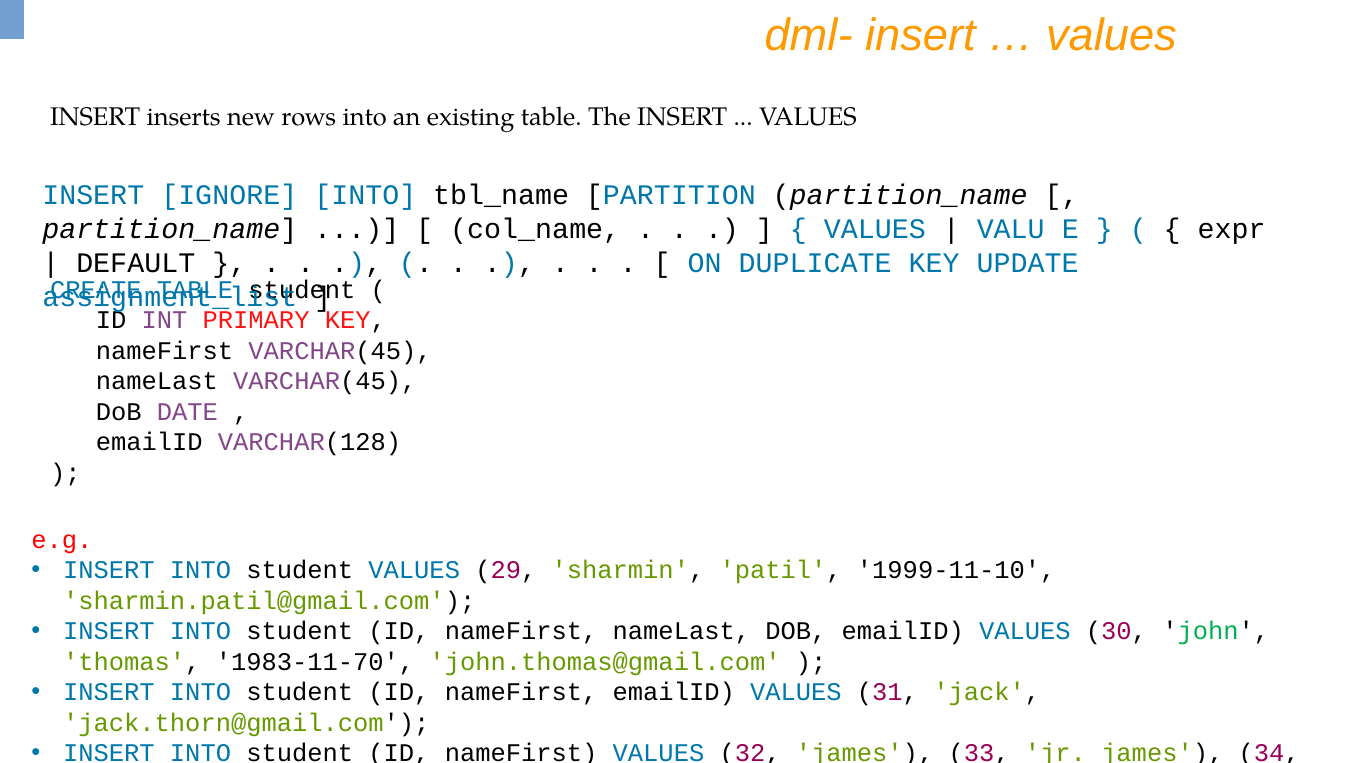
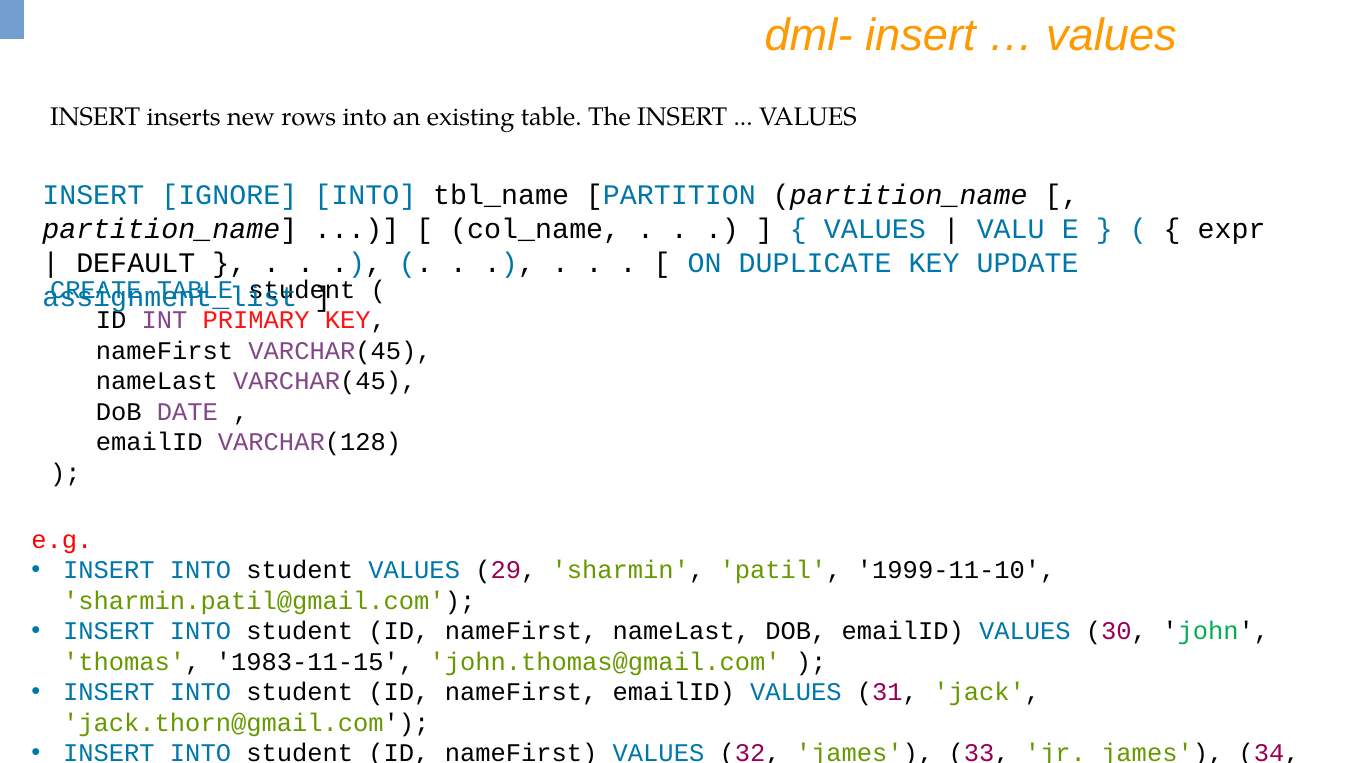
1983-11-70: 1983-11-70 -> 1983-11-15
